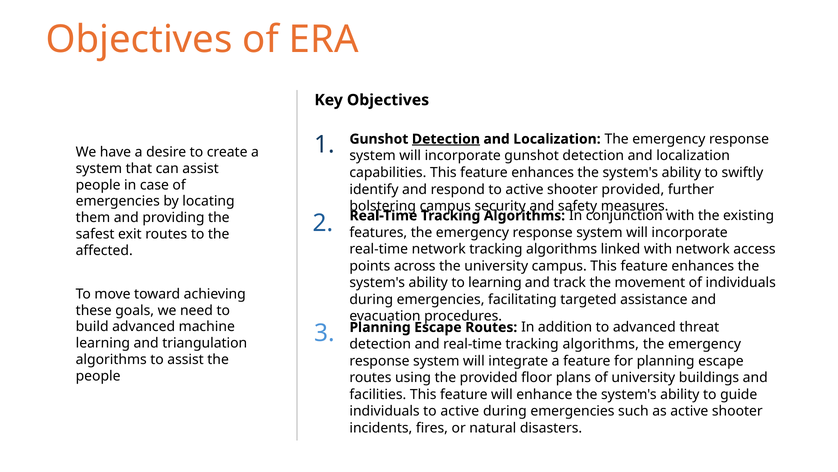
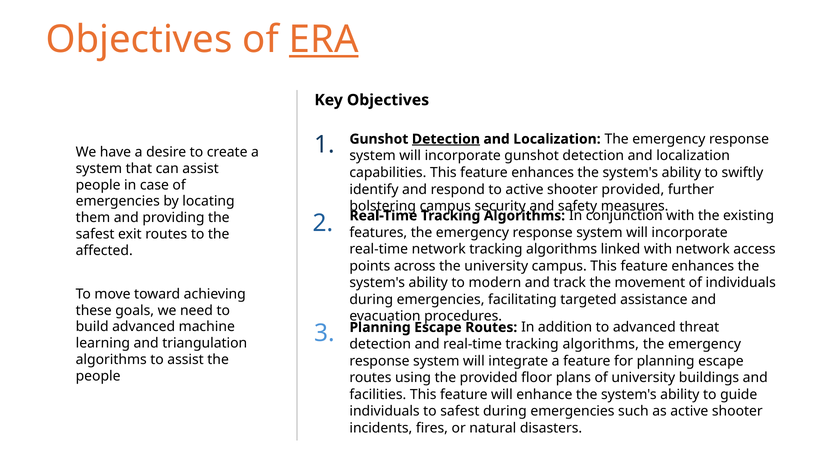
ERA underline: none -> present
to learning: learning -> modern
individuals to active: active -> safest
